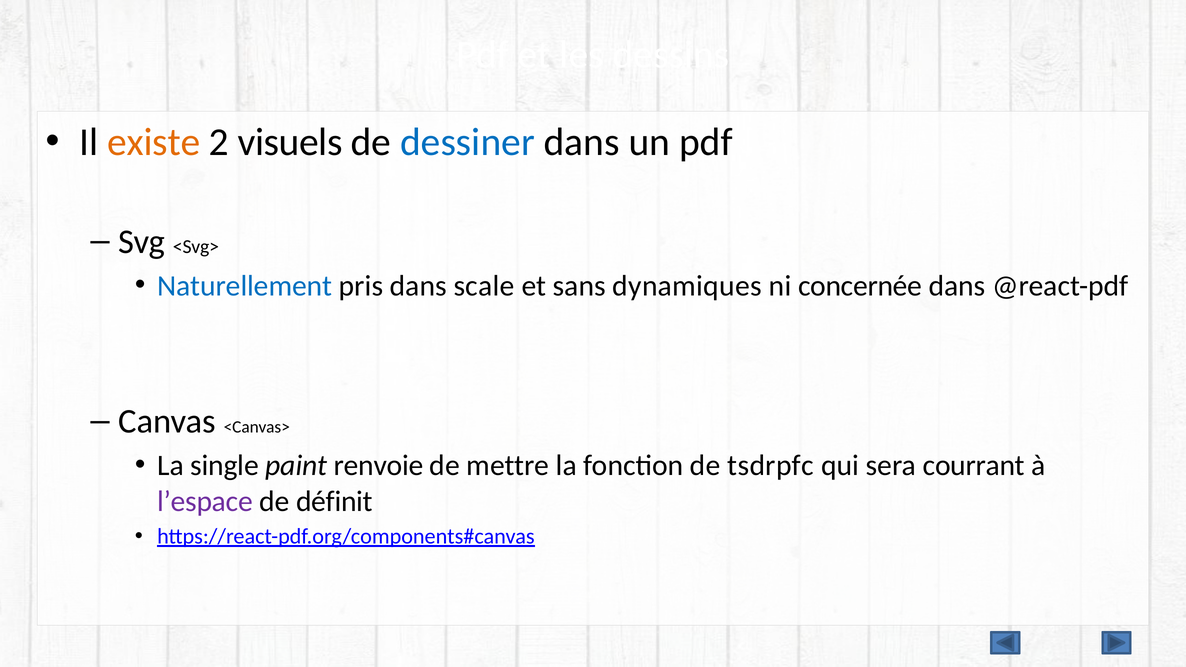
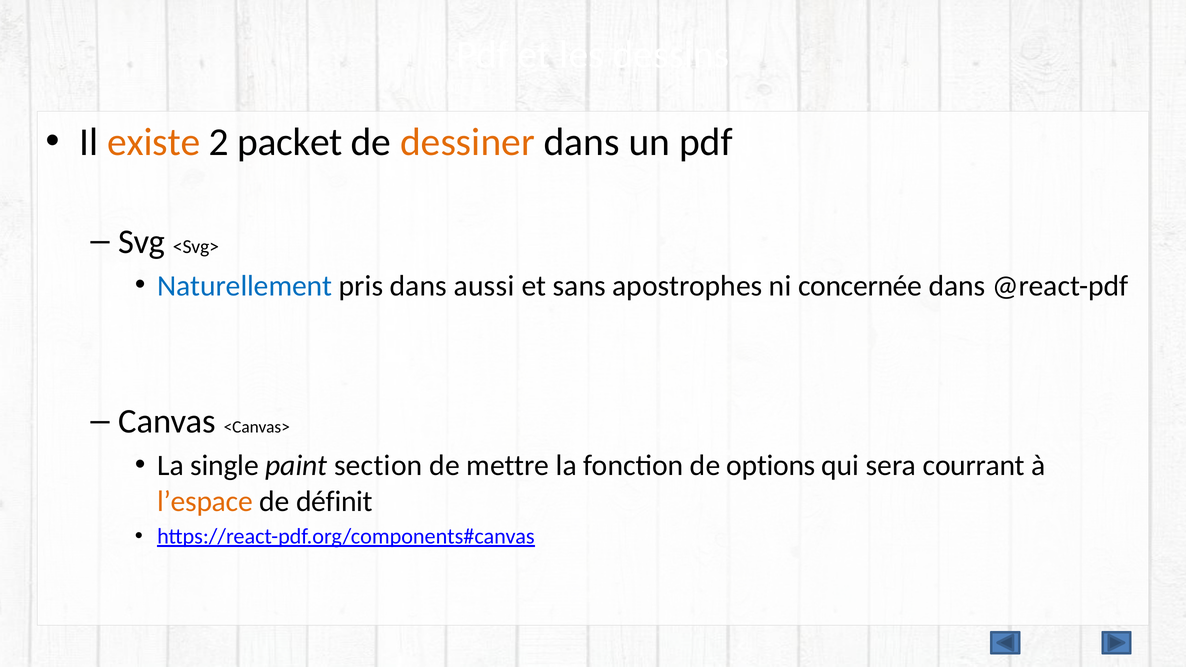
visuels: visuels -> packet
dessiner colour: blue -> orange
scale: scale -> aussi
dynamiques: dynamiques -> apostrophes
renvoie: renvoie -> section
tsdrpfc: tsdrpfc -> options
l’espace colour: purple -> orange
